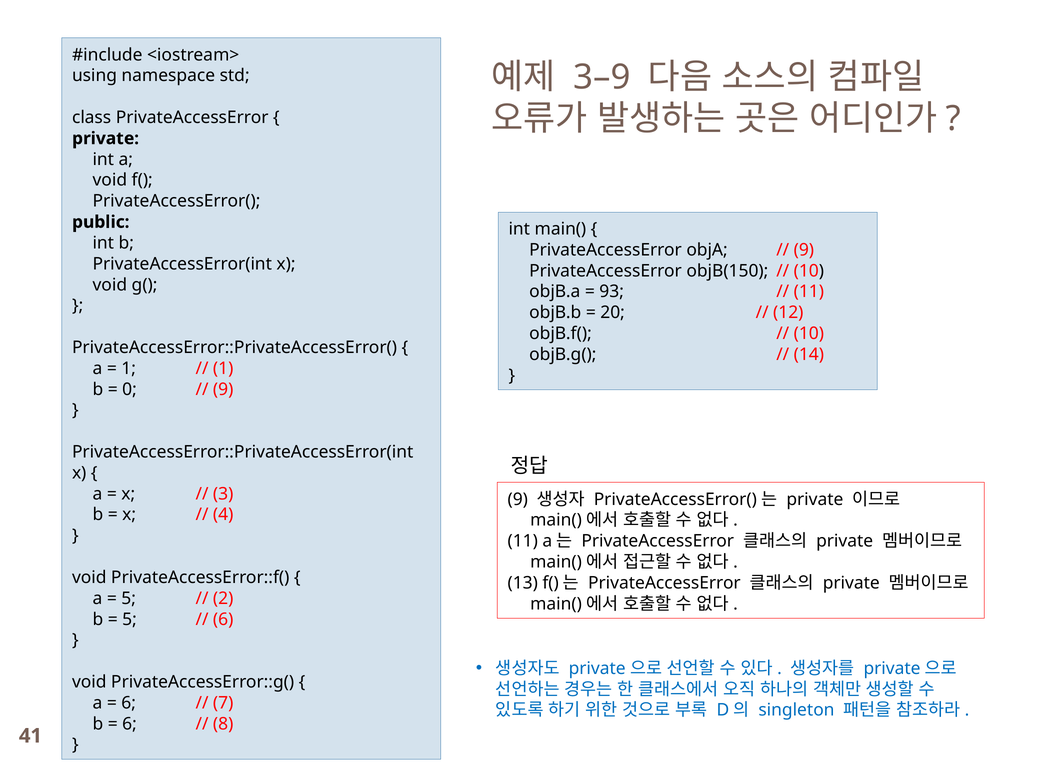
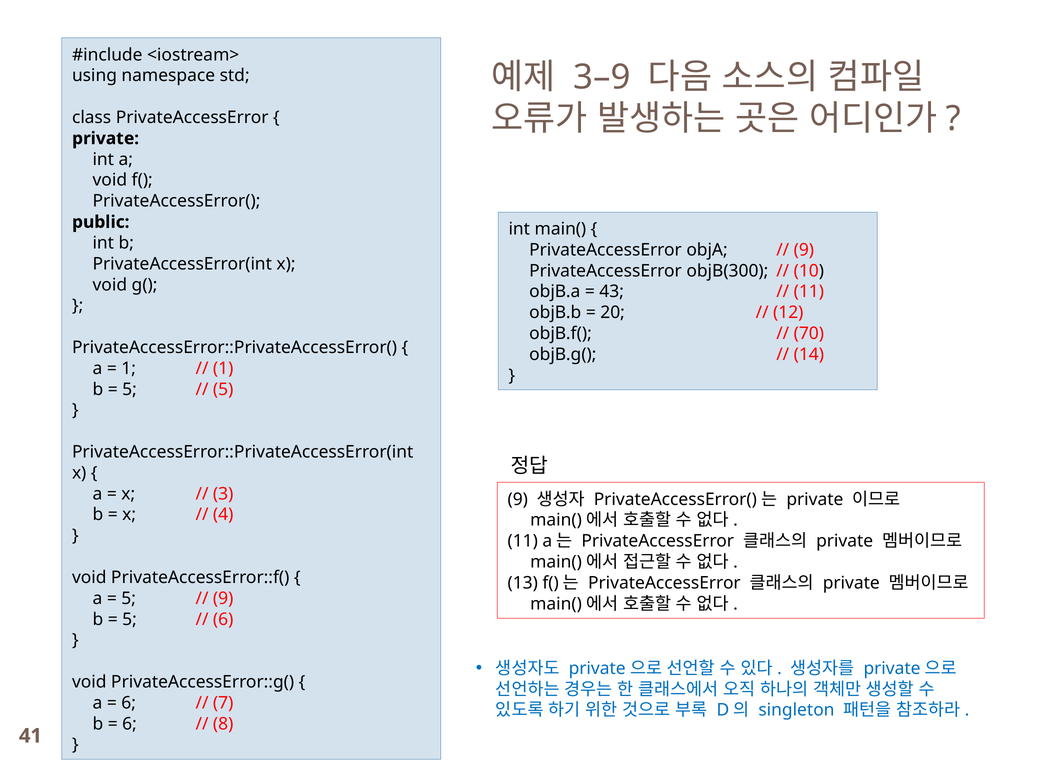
objB(150: objB(150 -> objB(300
93: 93 -> 43
10 at (809, 334): 10 -> 70
0 at (130, 390): 0 -> 5
9 at (223, 390): 9 -> 5
2 at (223, 599): 2 -> 9
